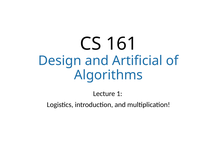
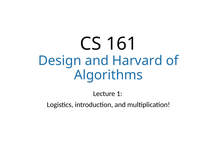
Artificial: Artificial -> Harvard
